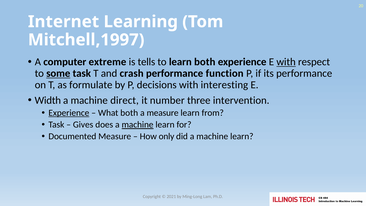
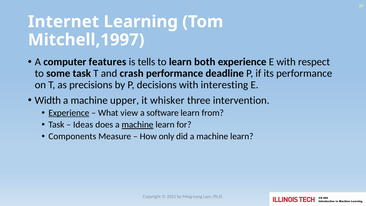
extreme: extreme -> features
with at (286, 62) underline: present -> none
some underline: present -> none
function: function -> deadline
formulate: formulate -> precisions
direct: direct -> upper
number: number -> whisker
What both: both -> view
a measure: measure -> software
Gives: Gives -> Ideas
Documented: Documented -> Components
